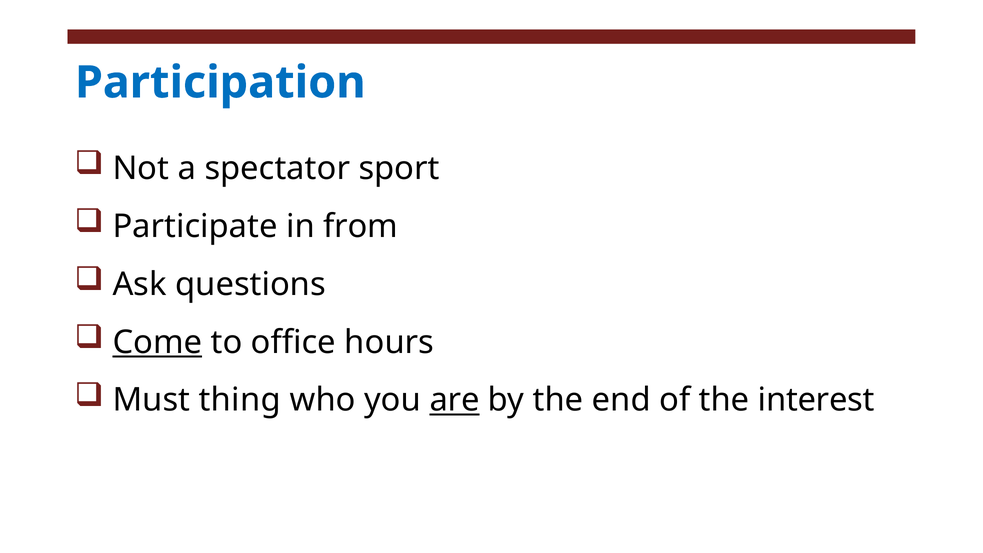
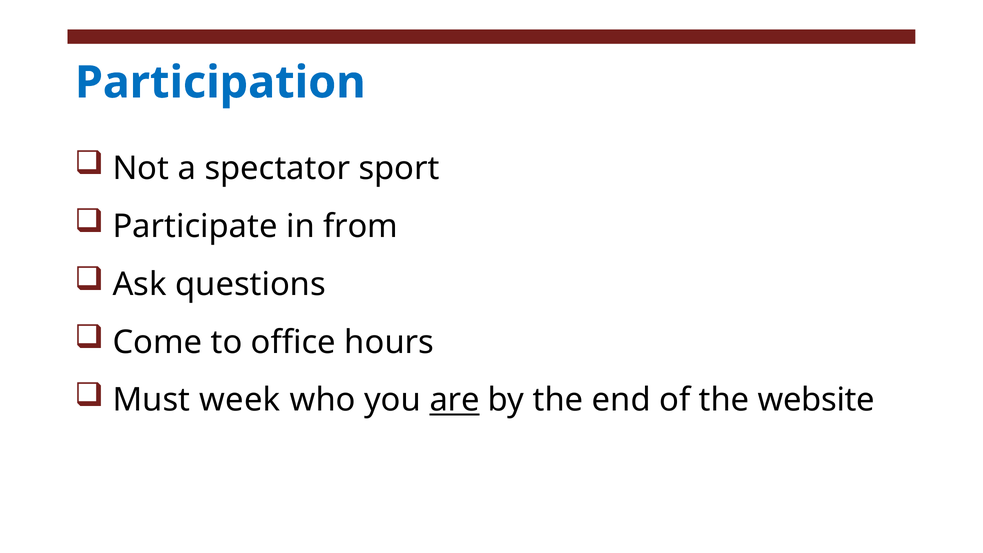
Come underline: present -> none
thing: thing -> week
interest: interest -> website
